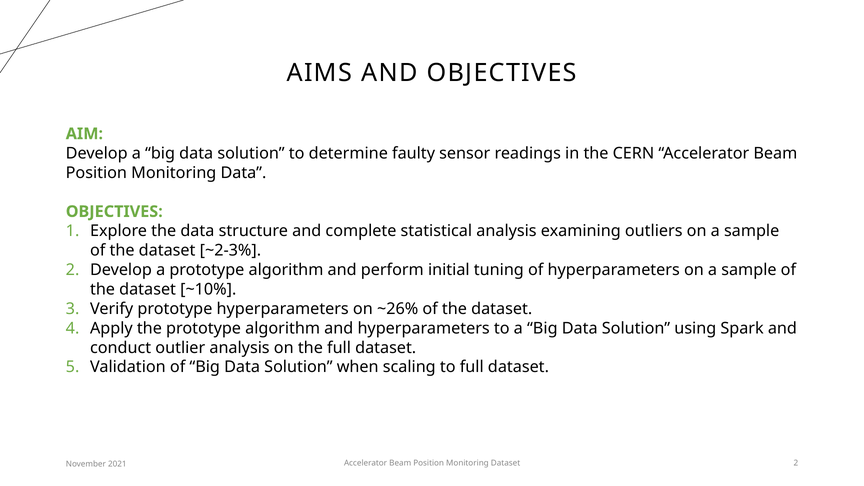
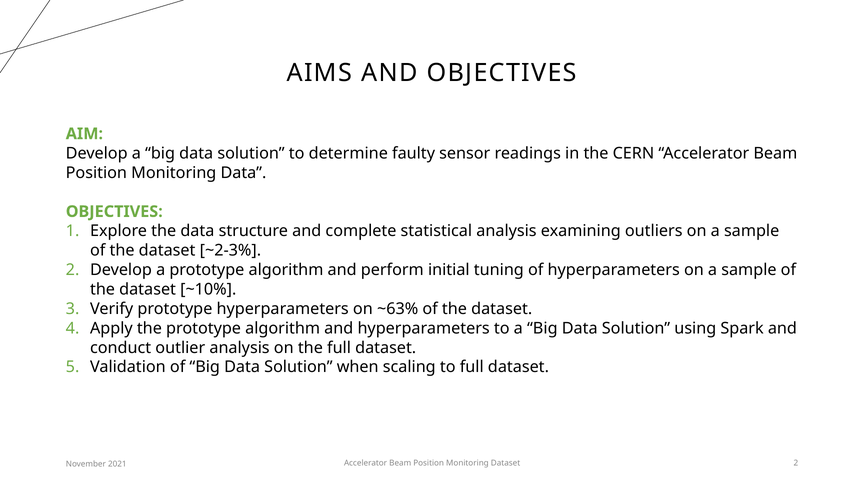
~26%: ~26% -> ~63%
